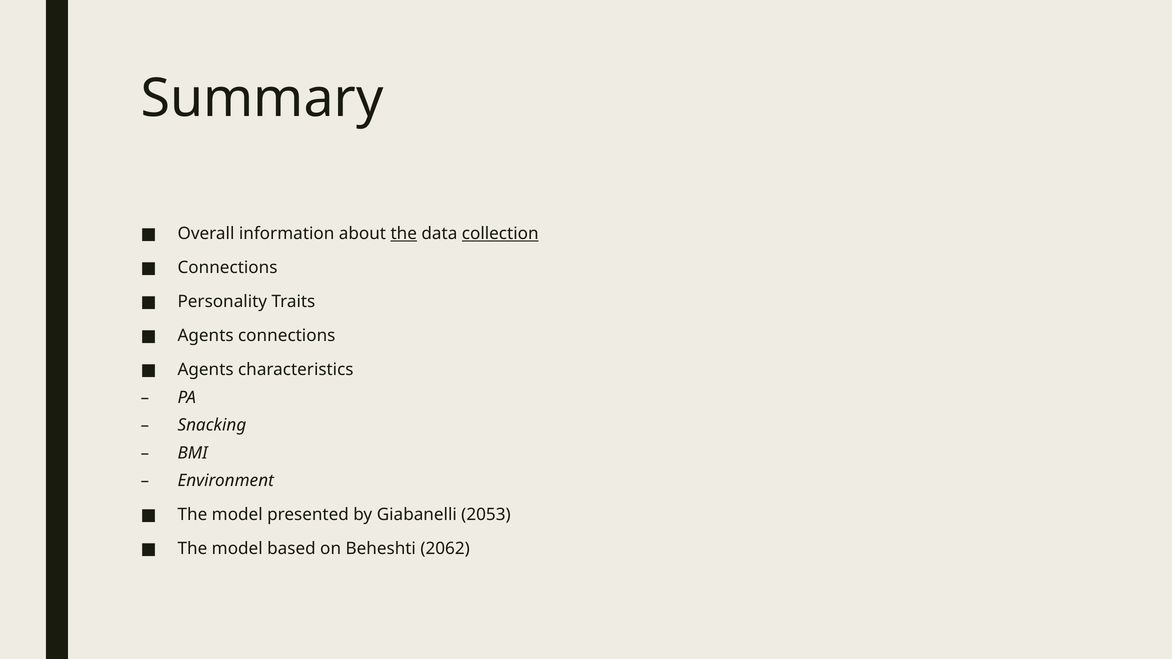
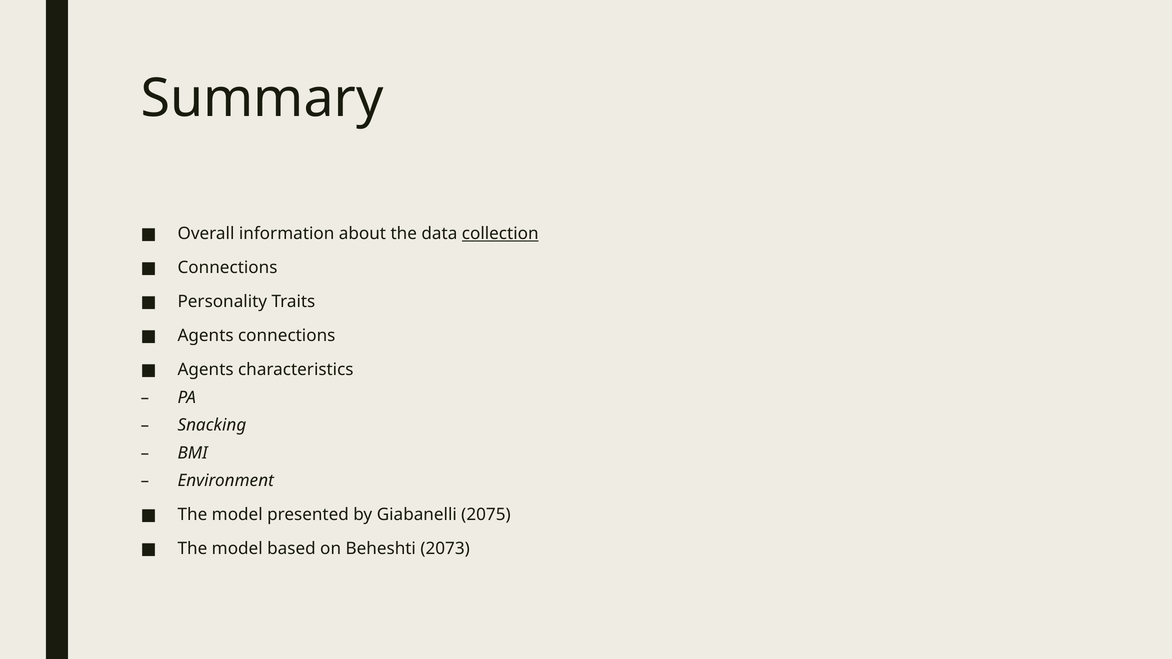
the at (404, 234) underline: present -> none
2053: 2053 -> 2075
2062: 2062 -> 2073
